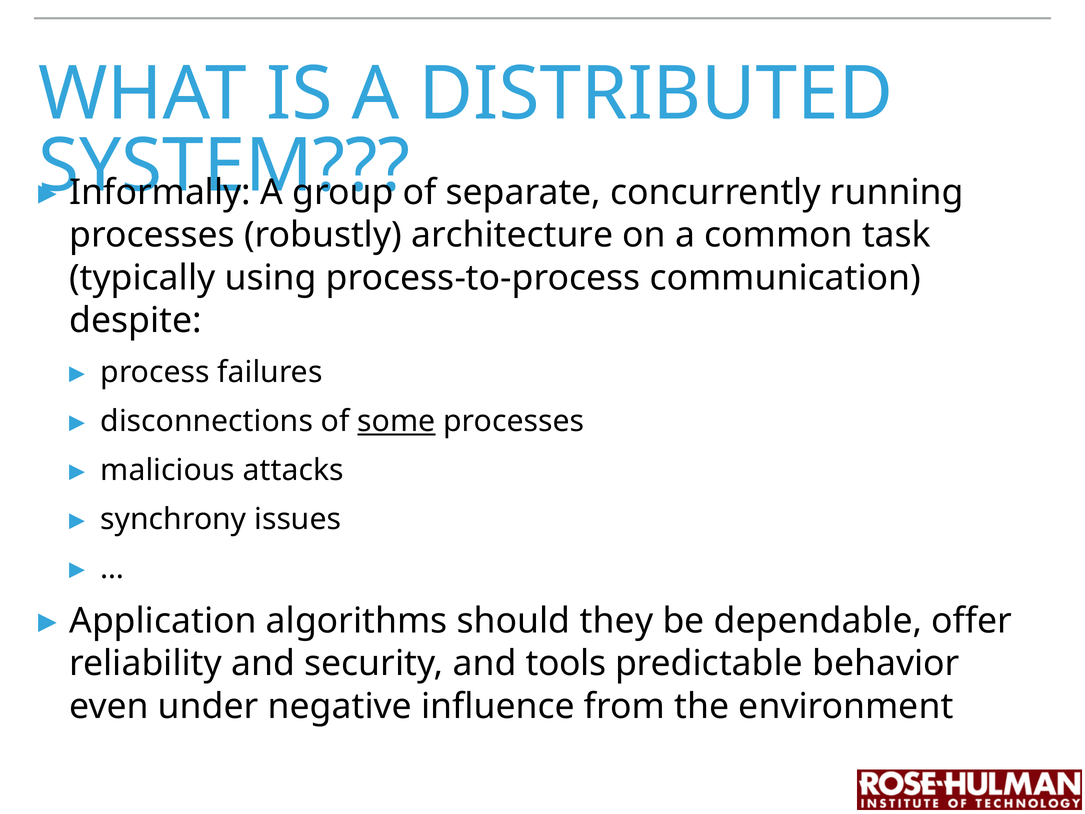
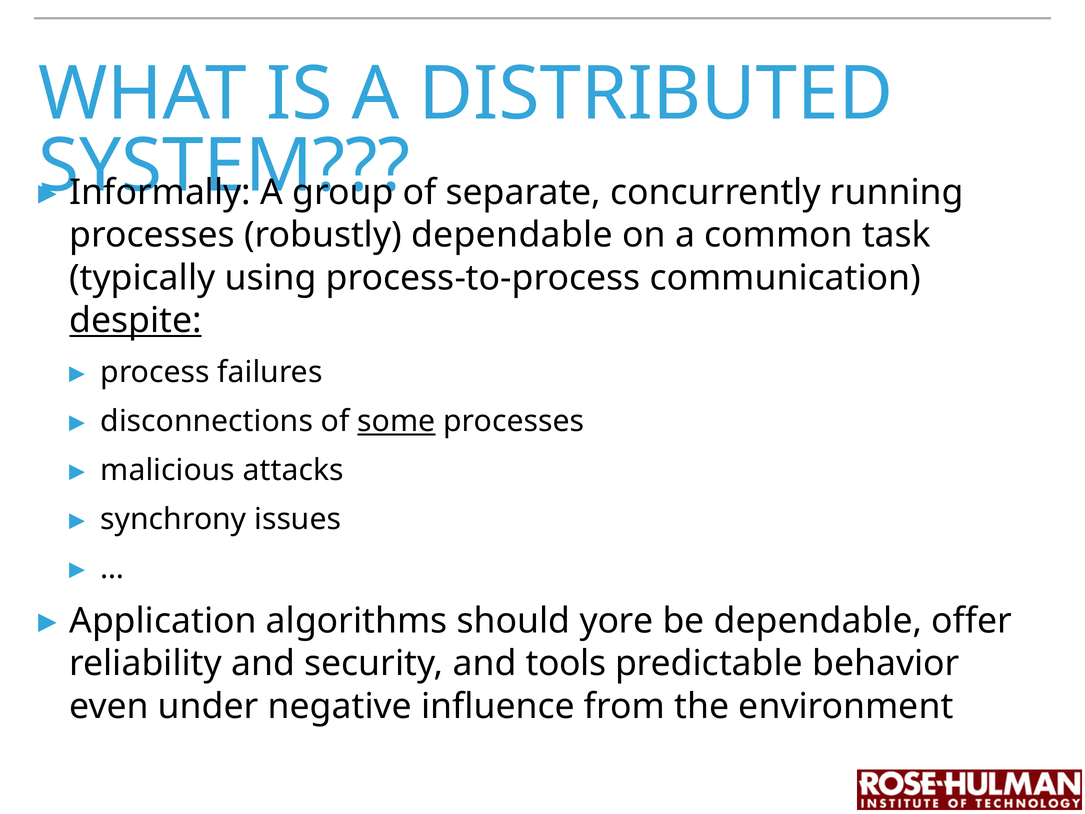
robustly architecture: architecture -> dependable
despite underline: none -> present
they: they -> yore
